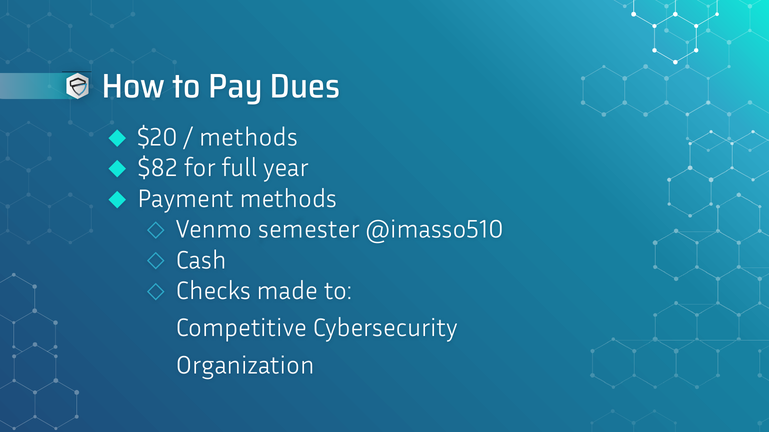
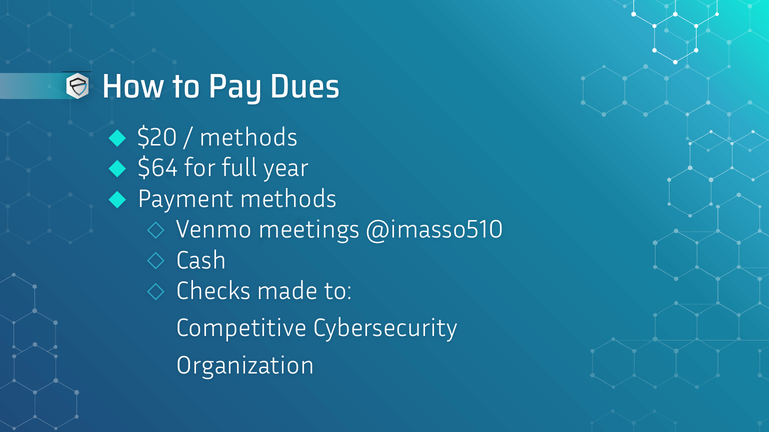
$82: $82 -> $64
semester: semester -> meetings
